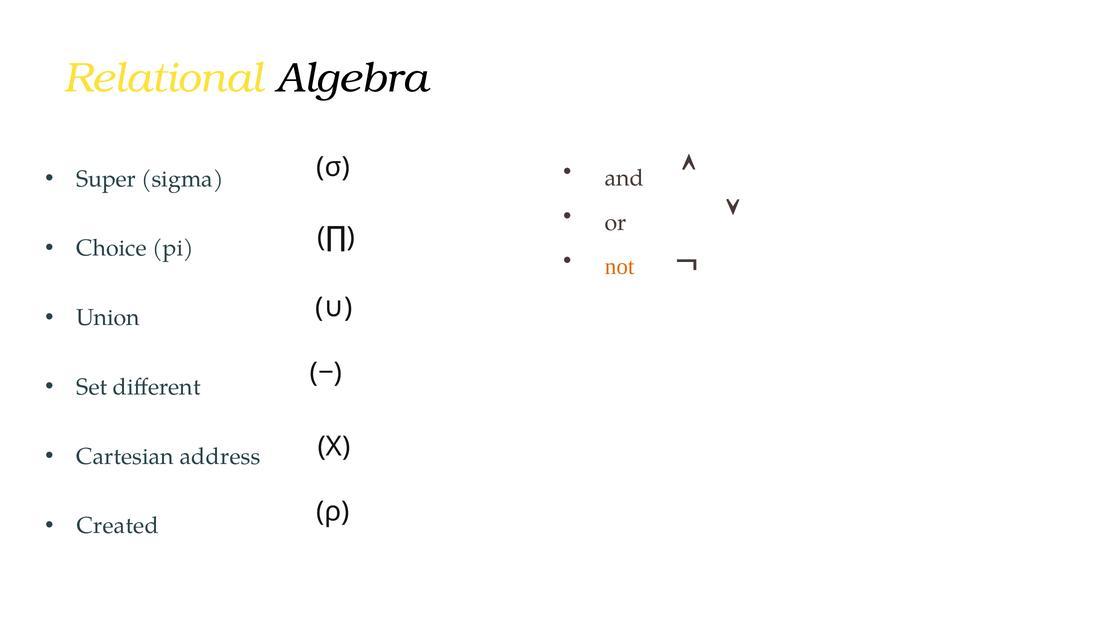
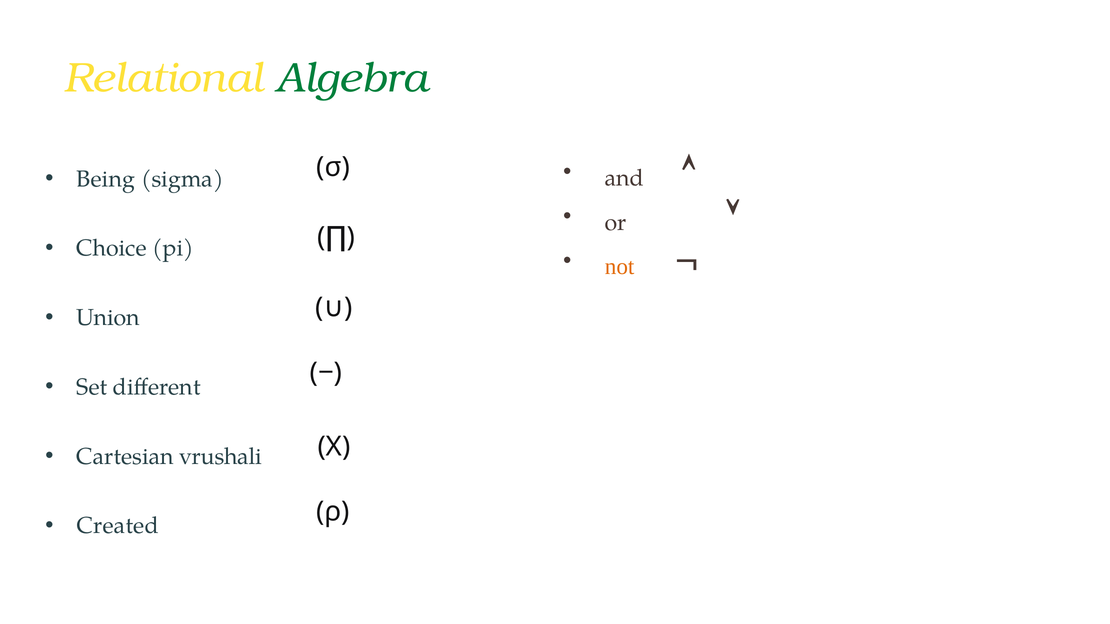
Algebra colour: black -> green
Super: Super -> Being
address: address -> vrushali
